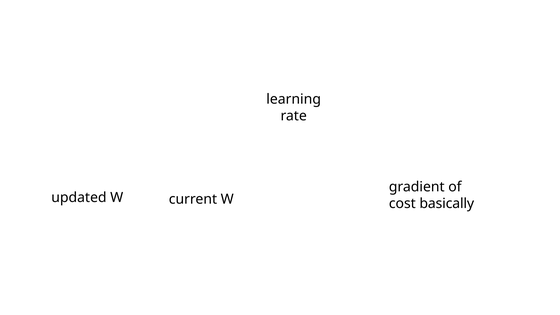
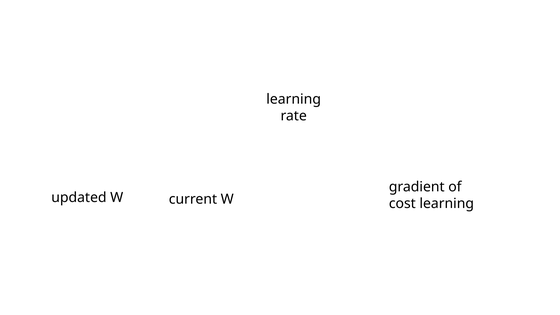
cost basically: basically -> learning
